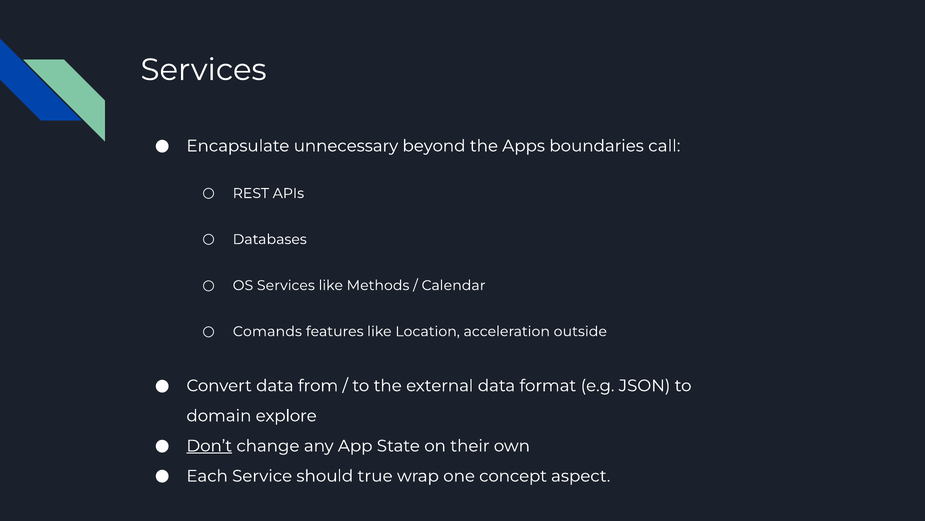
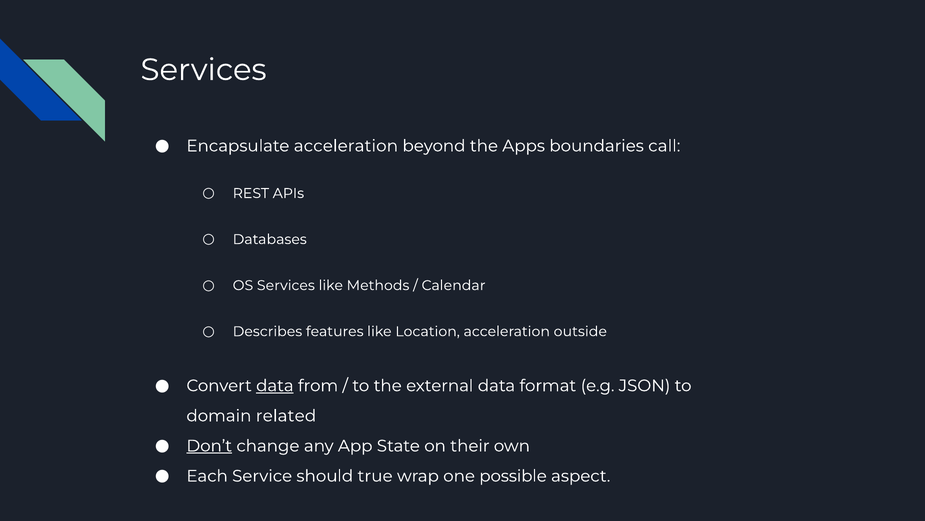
Encapsulate unnecessary: unnecessary -> acceleration
Comands: Comands -> Describes
data at (275, 385) underline: none -> present
explore: explore -> related
concept: concept -> possible
